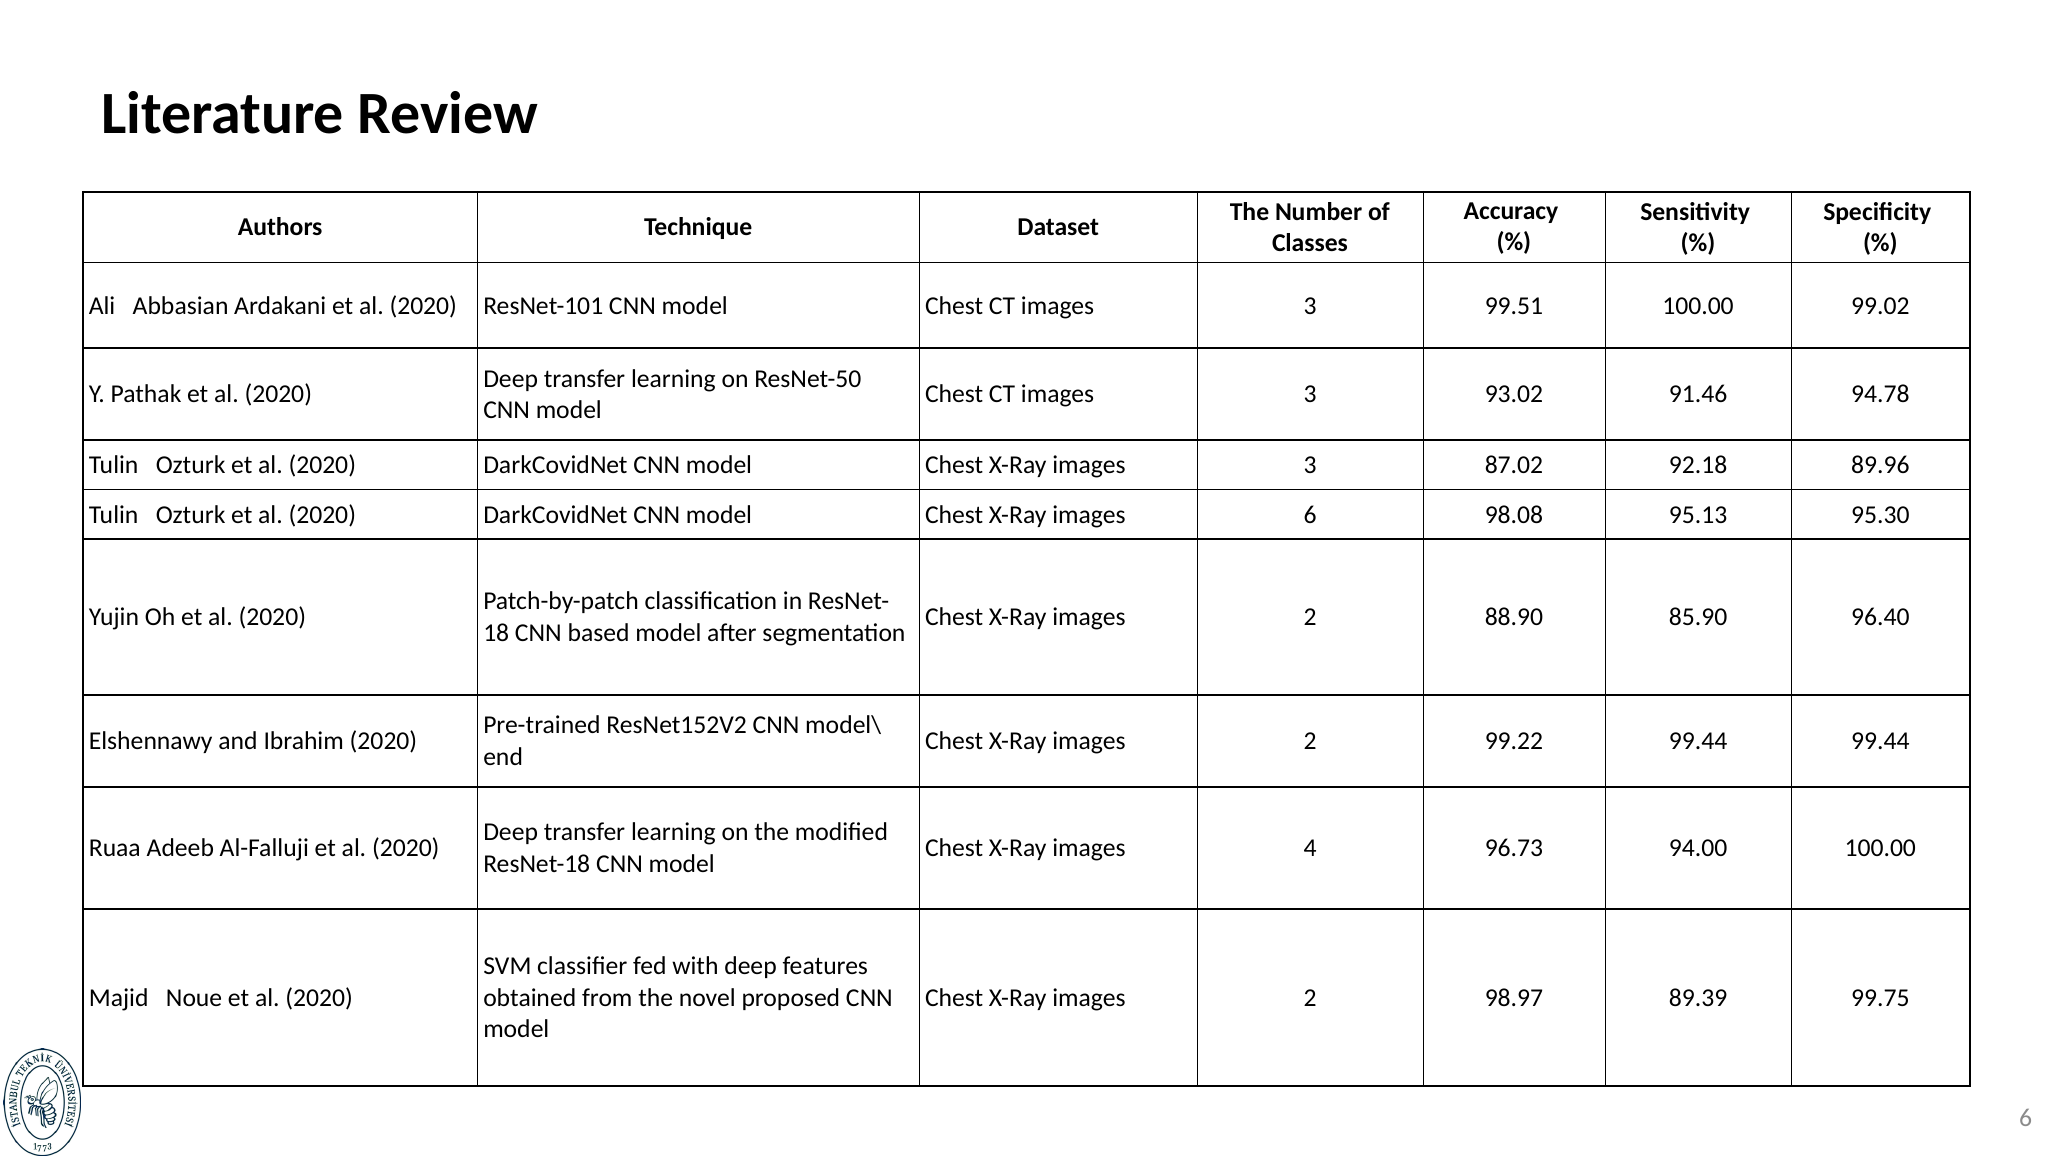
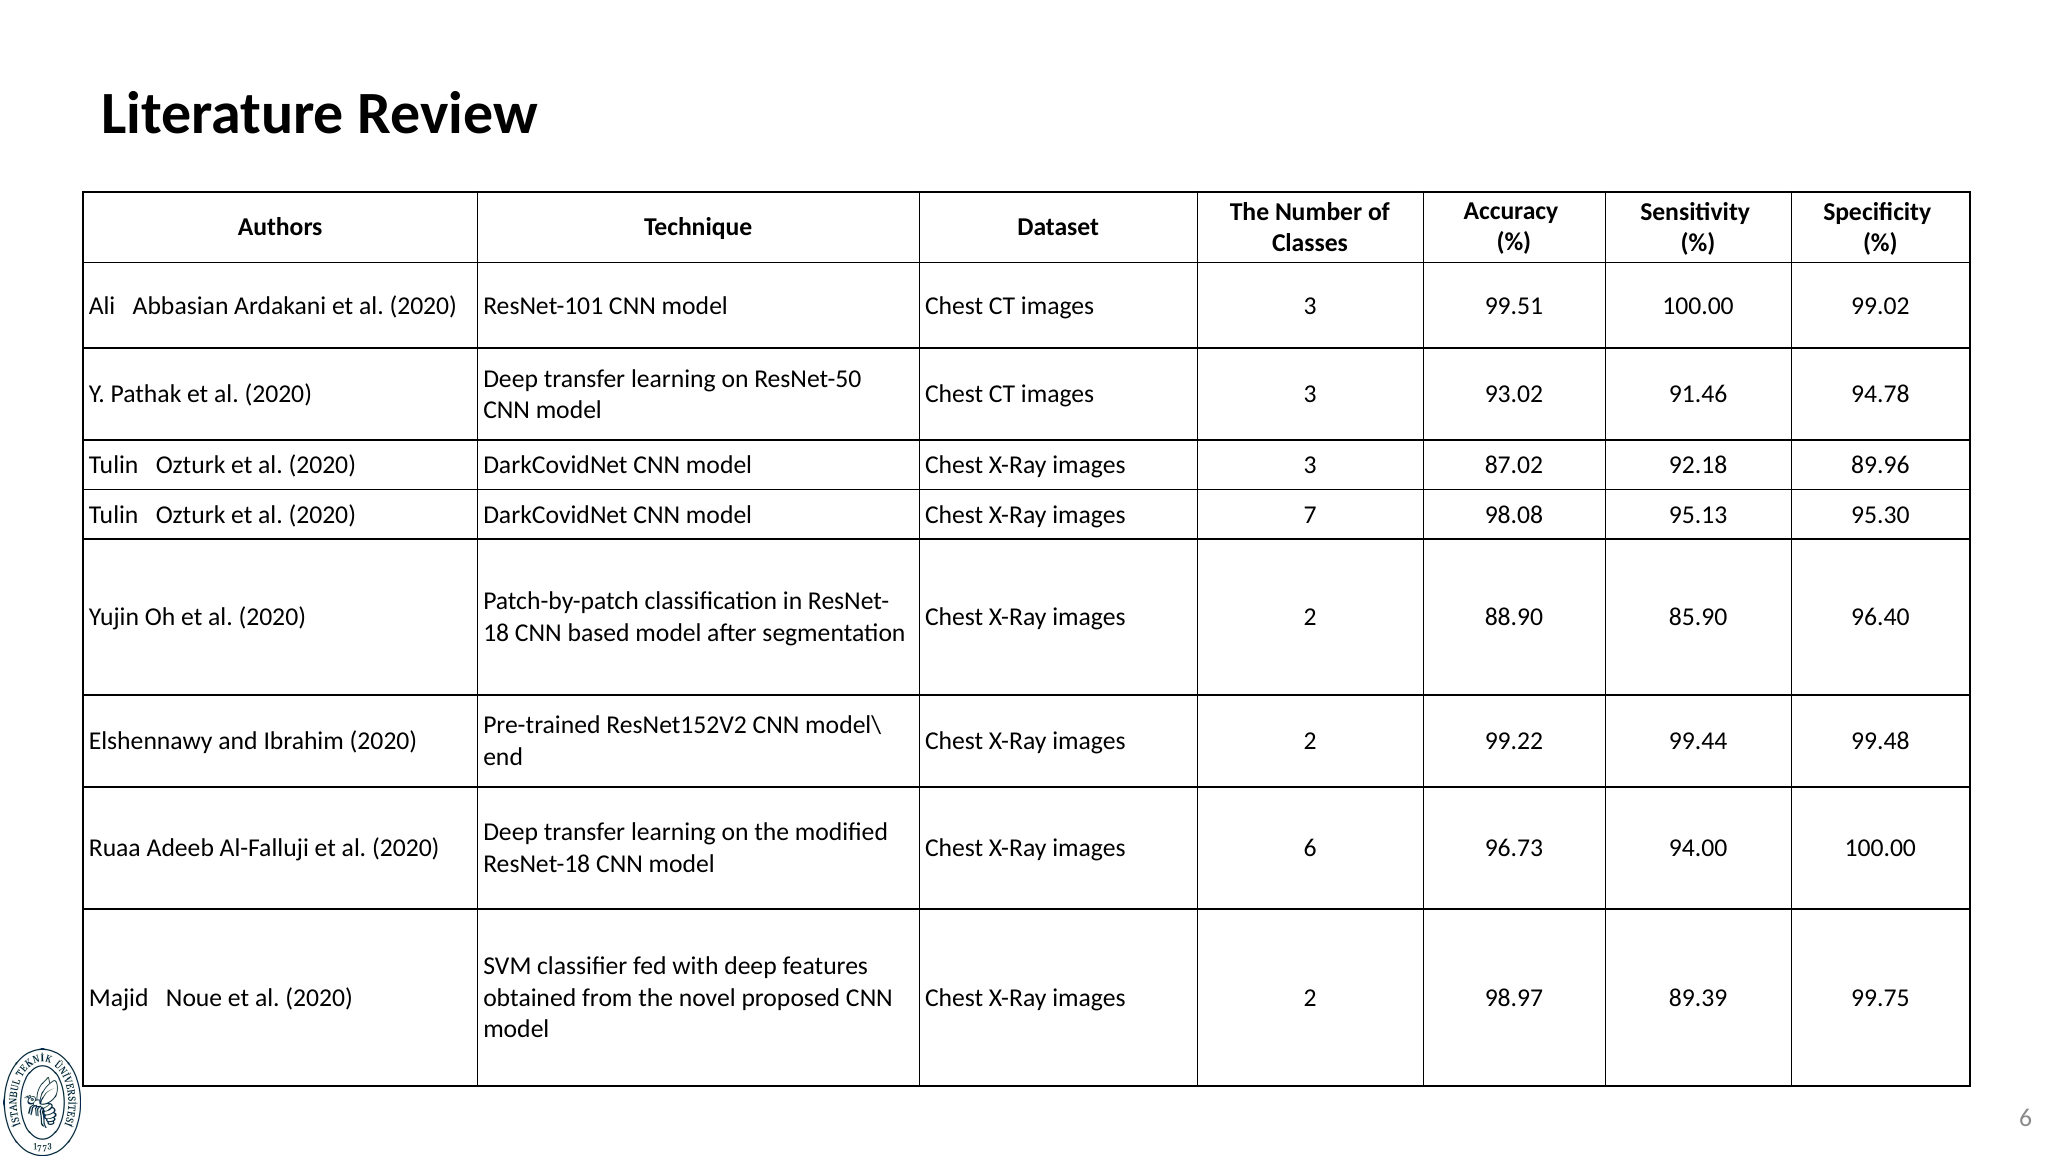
images 6: 6 -> 7
99.44 99.44: 99.44 -> 99.48
images 4: 4 -> 6
